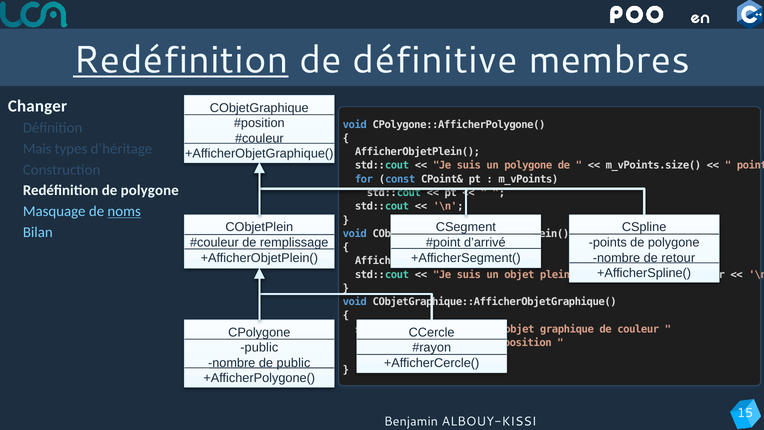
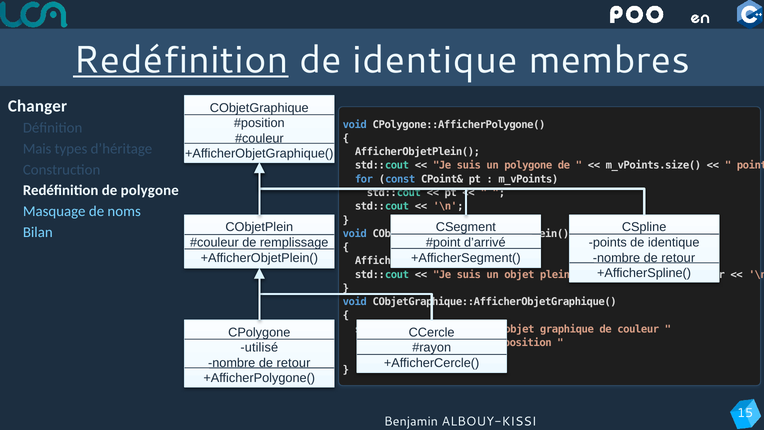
définitive at (435, 60): définitive -> identique
noms underline: present -> none
points de polygone: polygone -> identique
public at (259, 347): public -> utilisé
public at (293, 363): public -> retour
